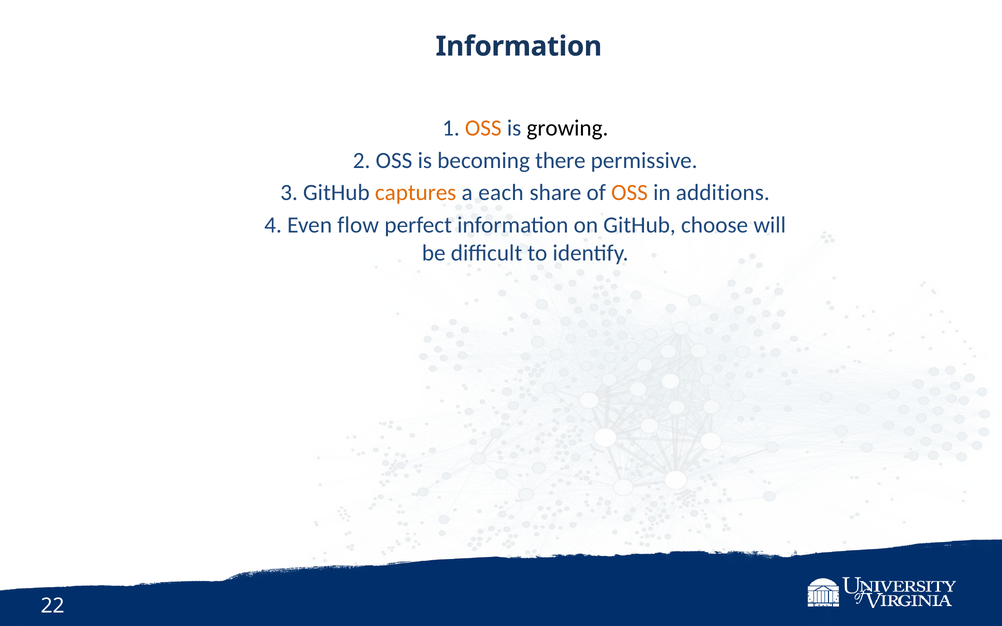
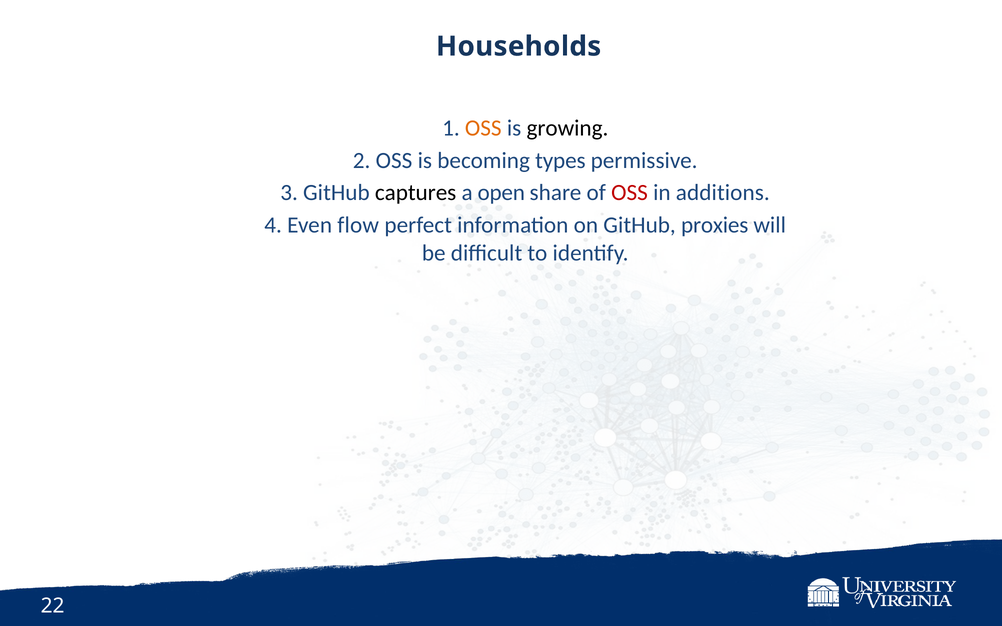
Information at (519, 46): Information -> Households
there: there -> types
captures colour: orange -> black
each: each -> open
OSS at (630, 193) colour: orange -> red
choose: choose -> proxies
